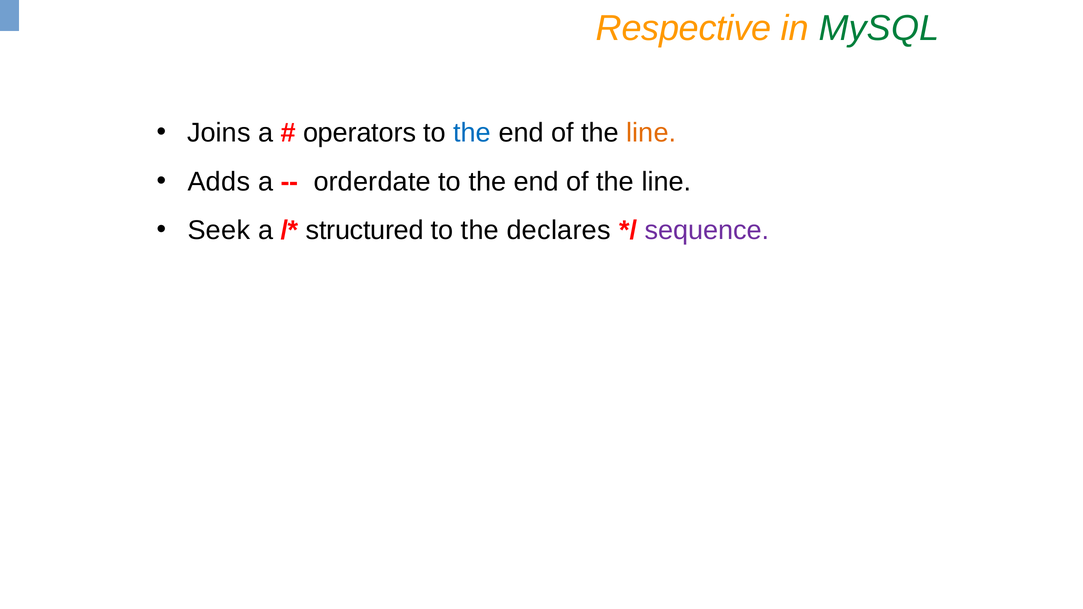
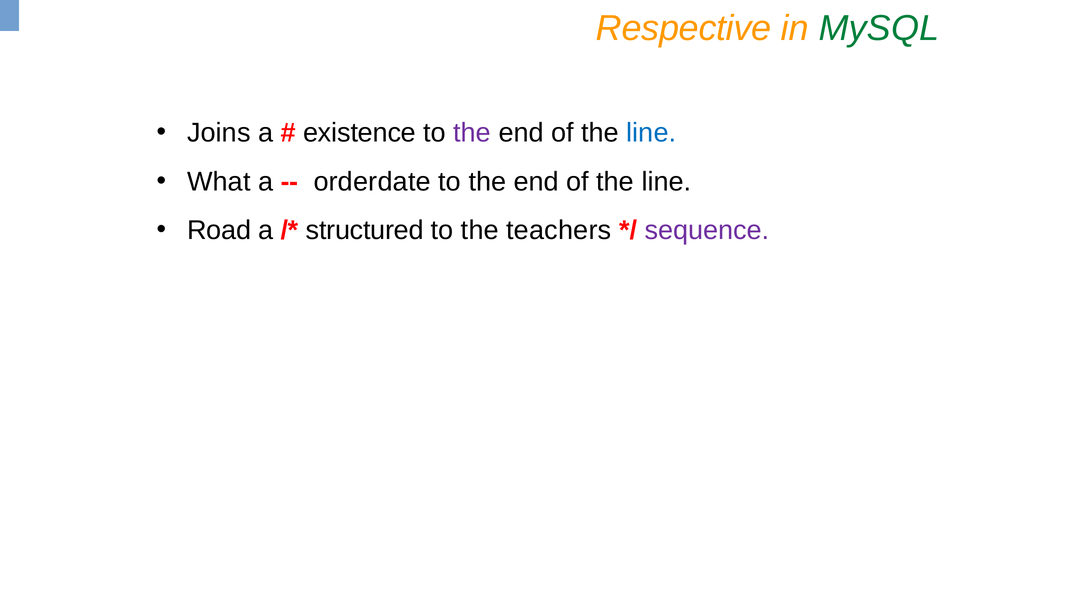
operators: operators -> existence
the at (472, 133) colour: blue -> purple
line at (651, 133) colour: orange -> blue
Adds: Adds -> What
Seek: Seek -> Road
declares: declares -> teachers
